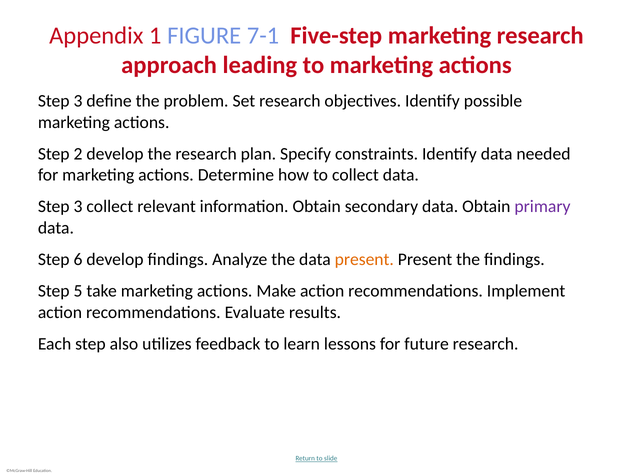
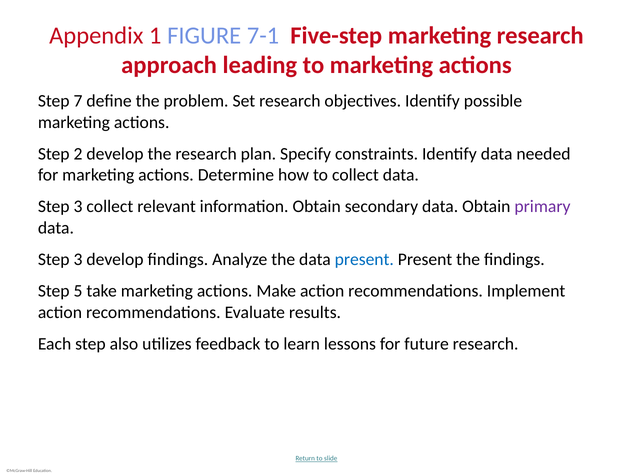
3 at (78, 101): 3 -> 7
6 at (78, 259): 6 -> 3
present at (364, 259) colour: orange -> blue
